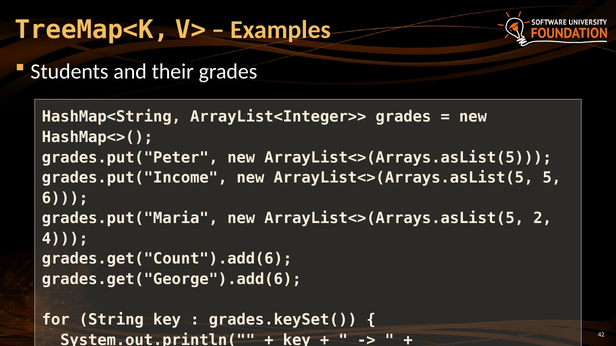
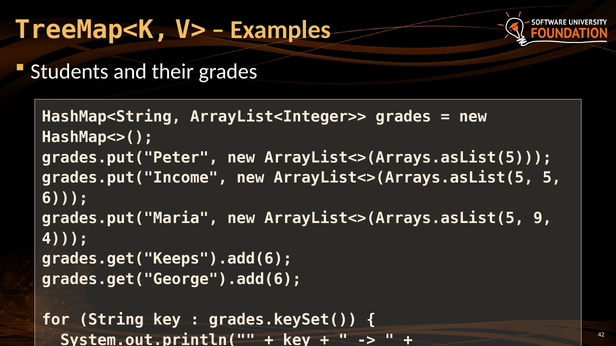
2: 2 -> 9
grades.get("Count").add(6: grades.get("Count").add(6 -> grades.get("Keeps").add(6
